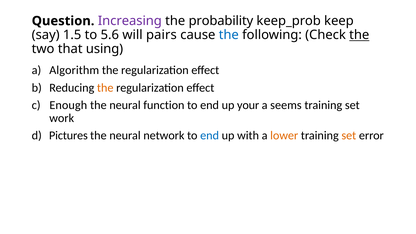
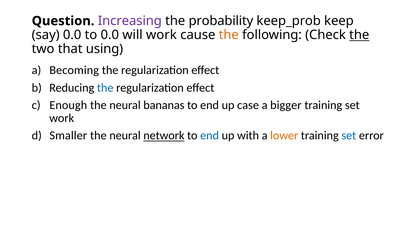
say 1.5: 1.5 -> 0.0
to 5.6: 5.6 -> 0.0
will pairs: pairs -> work
the at (229, 35) colour: blue -> orange
Algorithm: Algorithm -> Becoming
the at (105, 88) colour: orange -> blue
function: function -> bananas
your: your -> case
seems: seems -> bigger
Pictures: Pictures -> Smaller
network underline: none -> present
set at (349, 136) colour: orange -> blue
